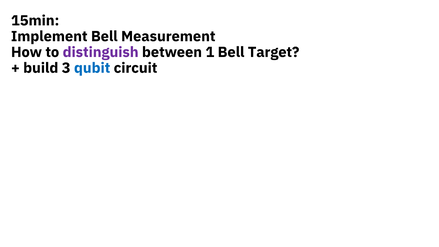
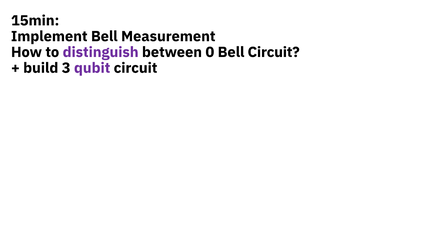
1: 1 -> 0
Bell Target: Target -> Circuit
qubit colour: blue -> purple
